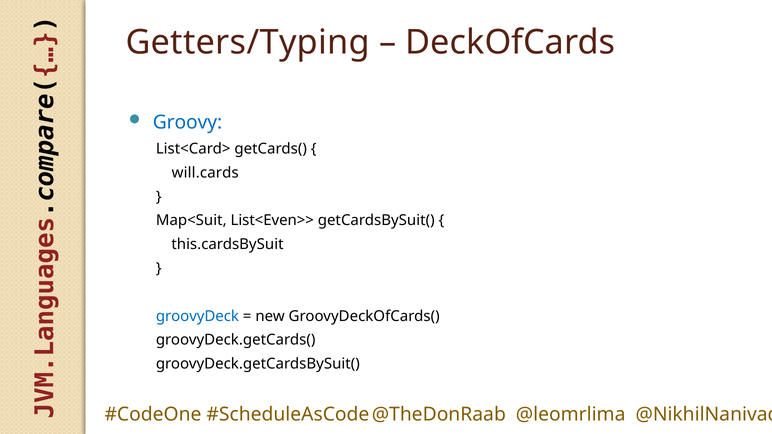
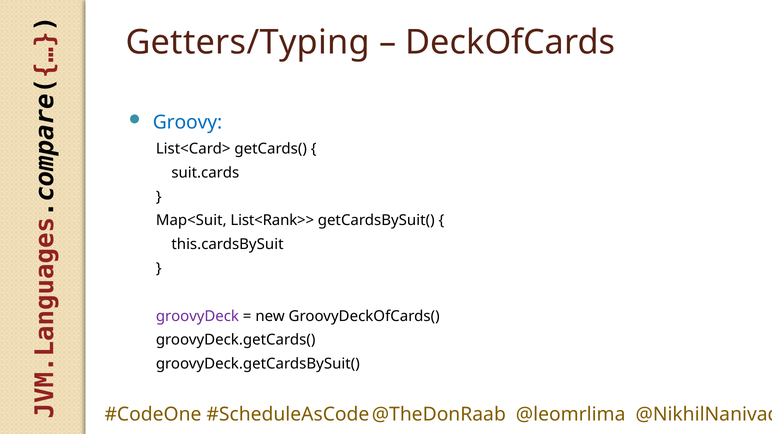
will.cards: will.cards -> suit.cards
List<Even>>: List<Even>> -> List<Rank>>
groovyDeck colour: blue -> purple
